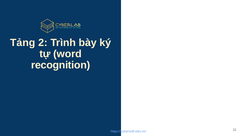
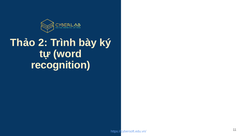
Tảng: Tảng -> Thảo
